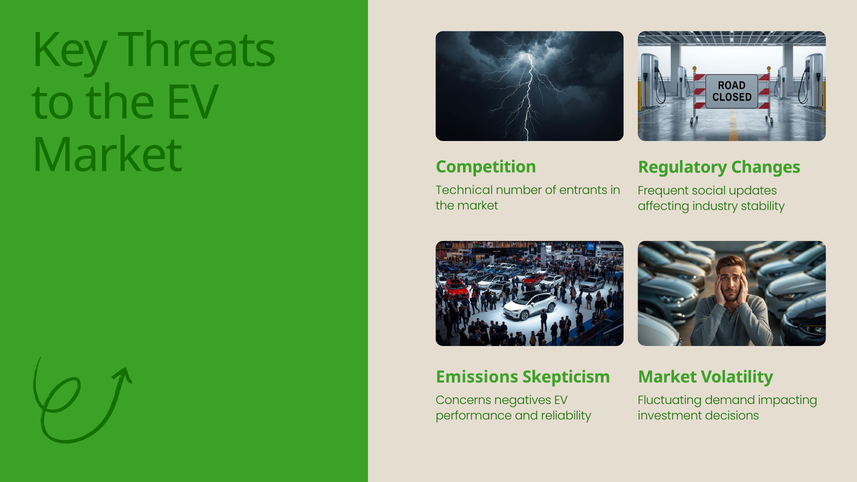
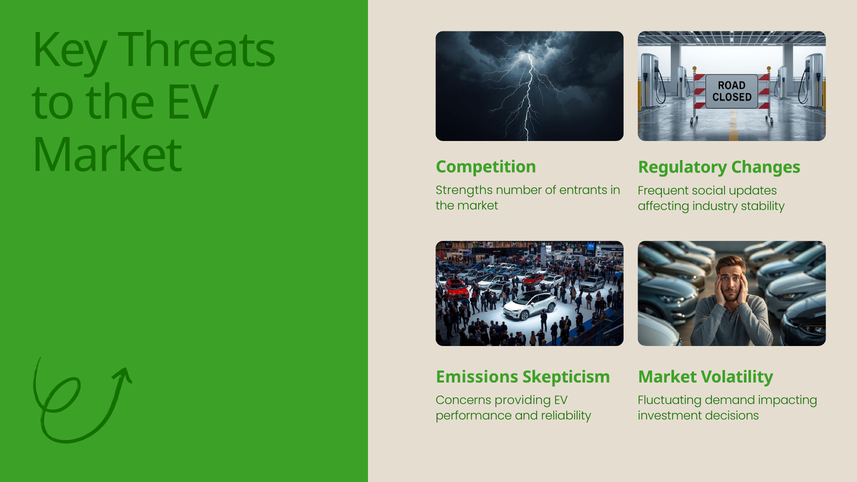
Technical: Technical -> Strengths
negatives: negatives -> providing
